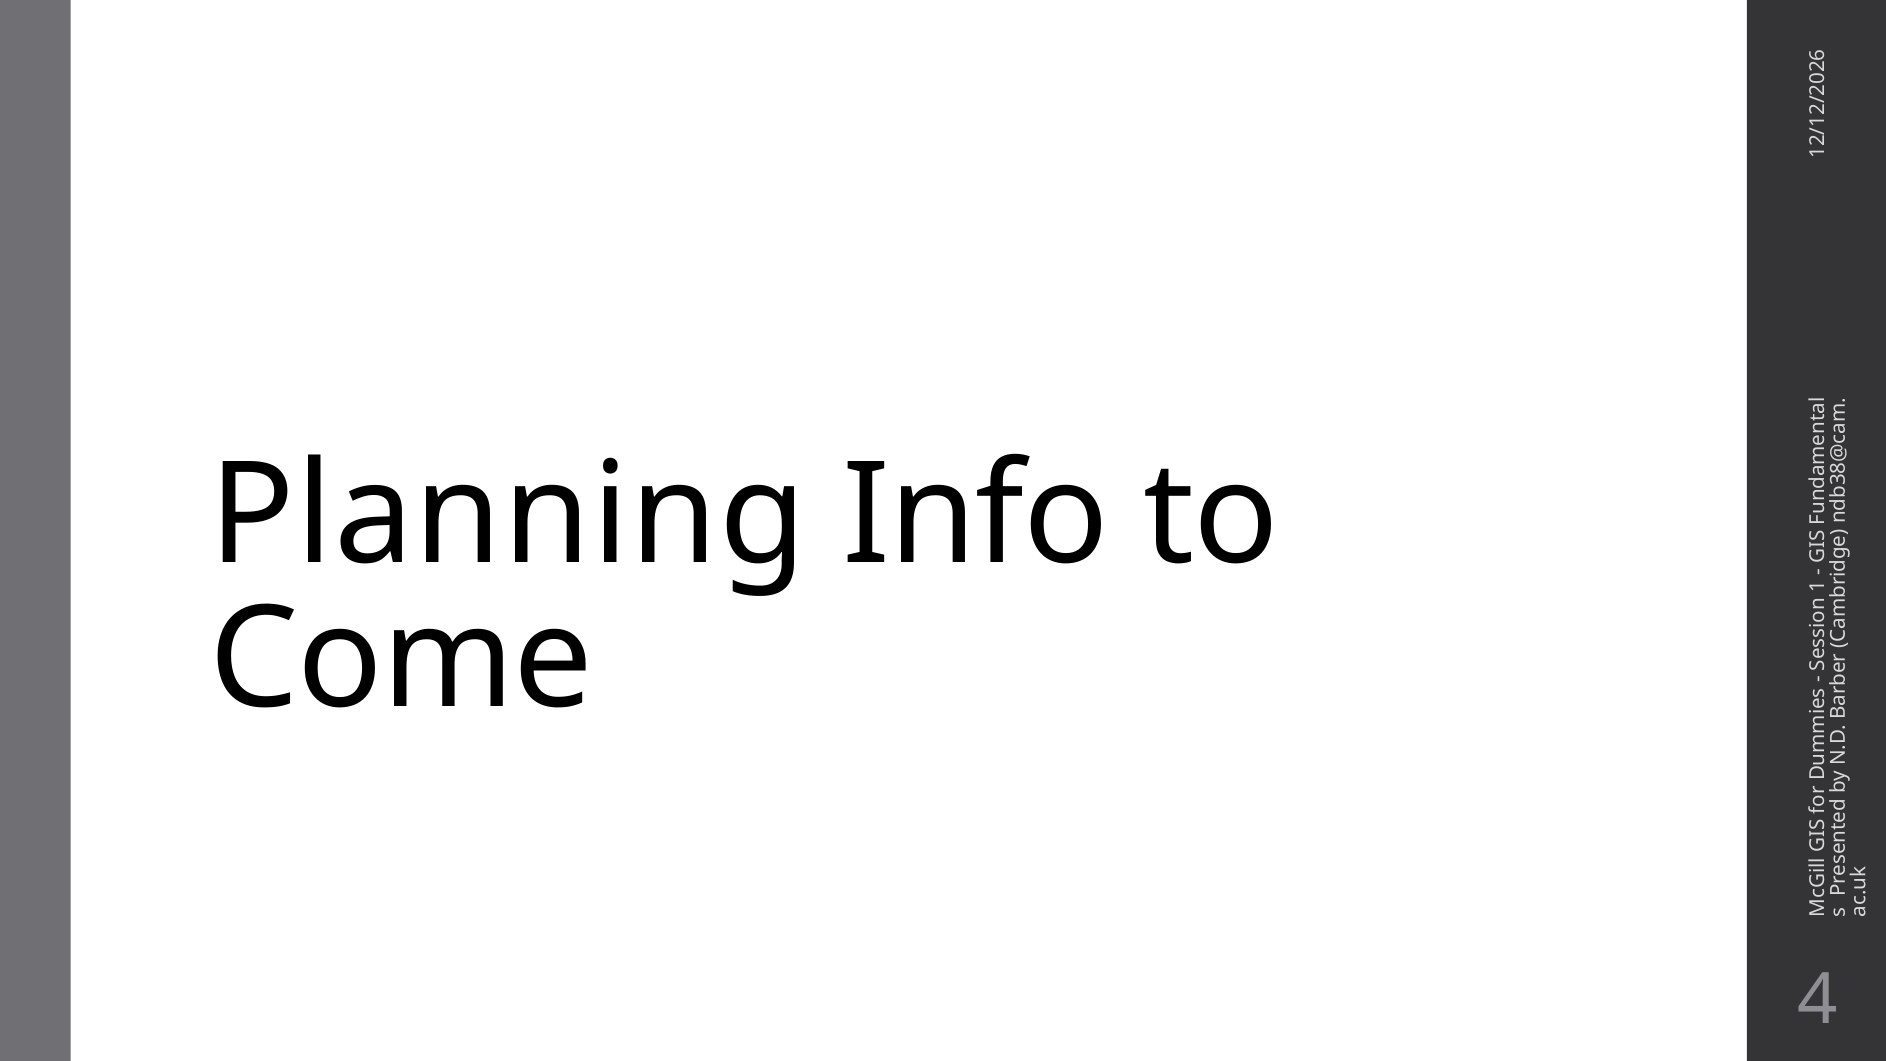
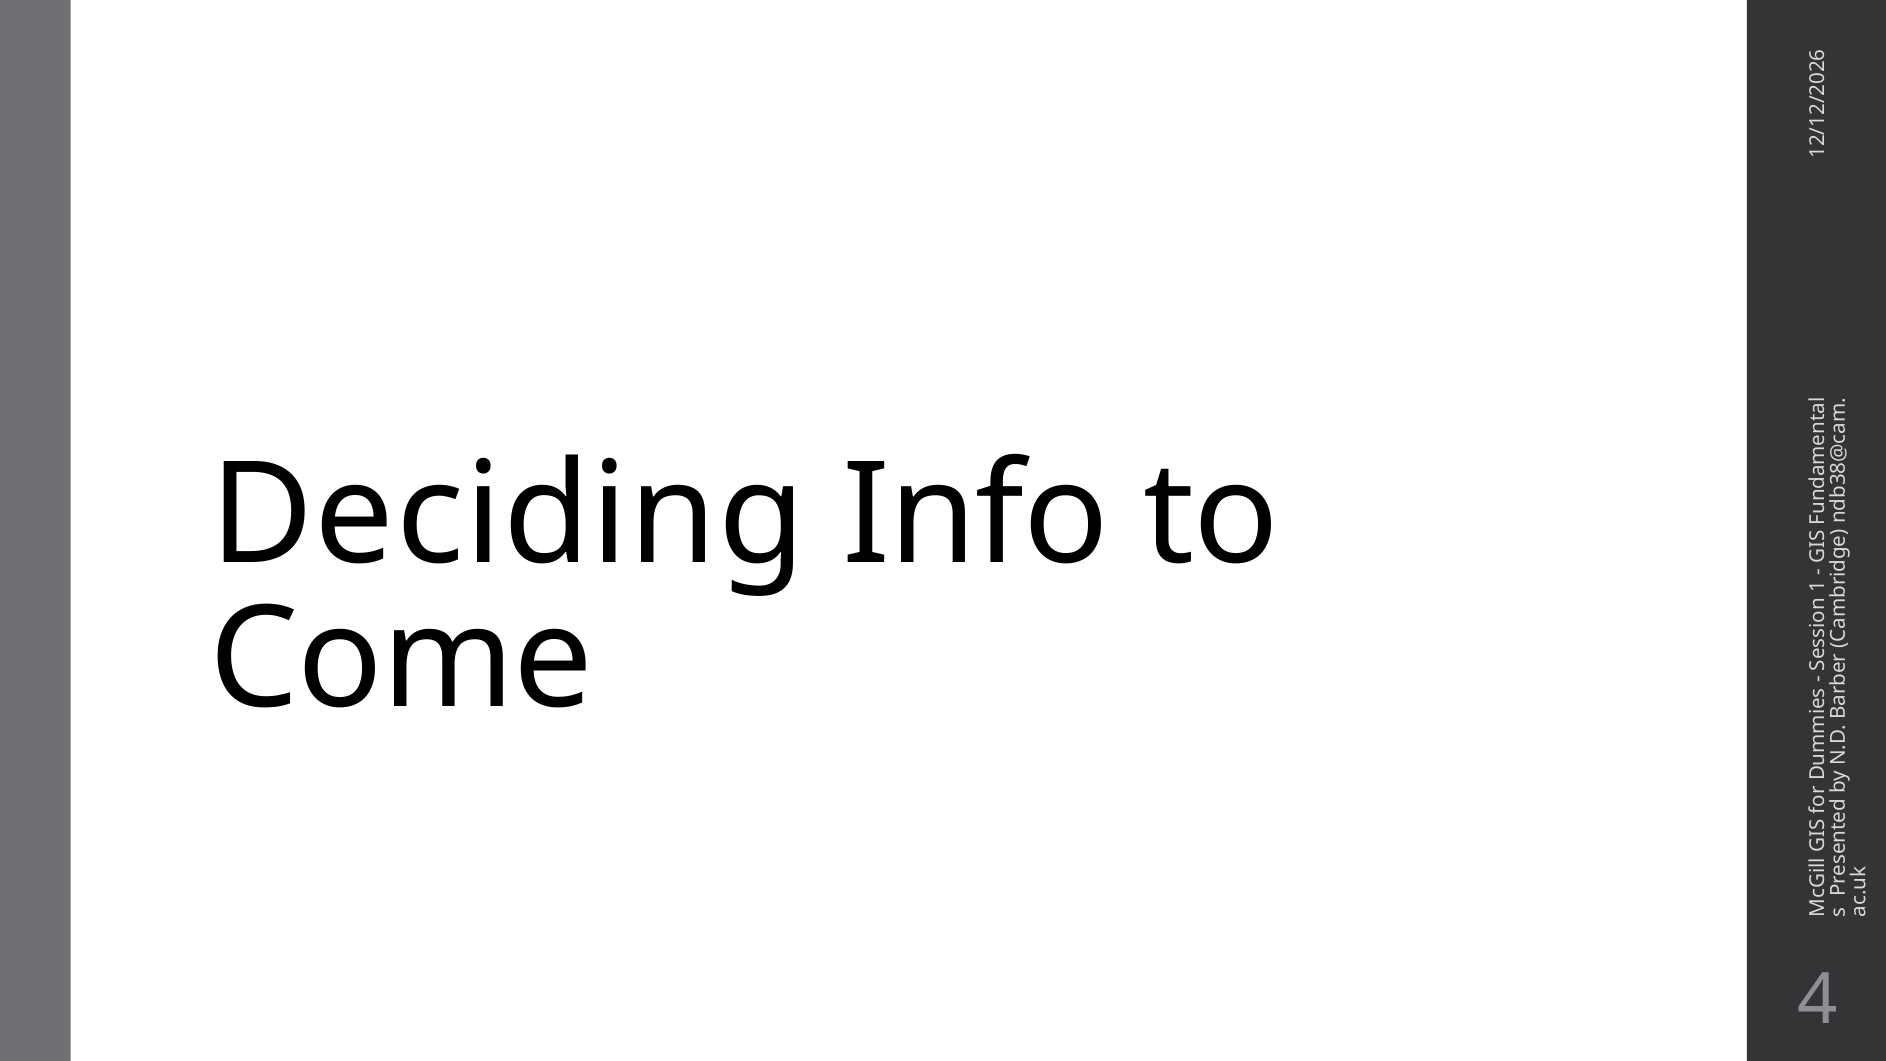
Planning: Planning -> Deciding
